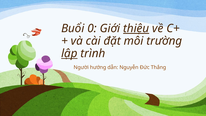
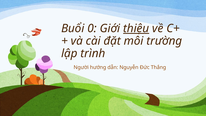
lập underline: present -> none
